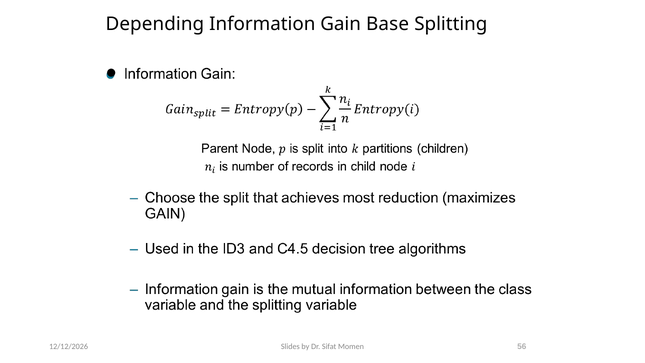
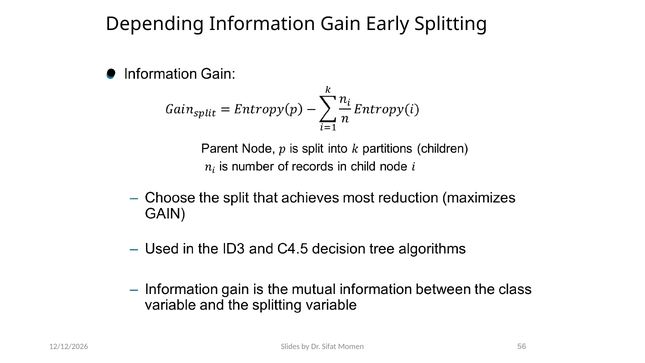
Base: Base -> Early
